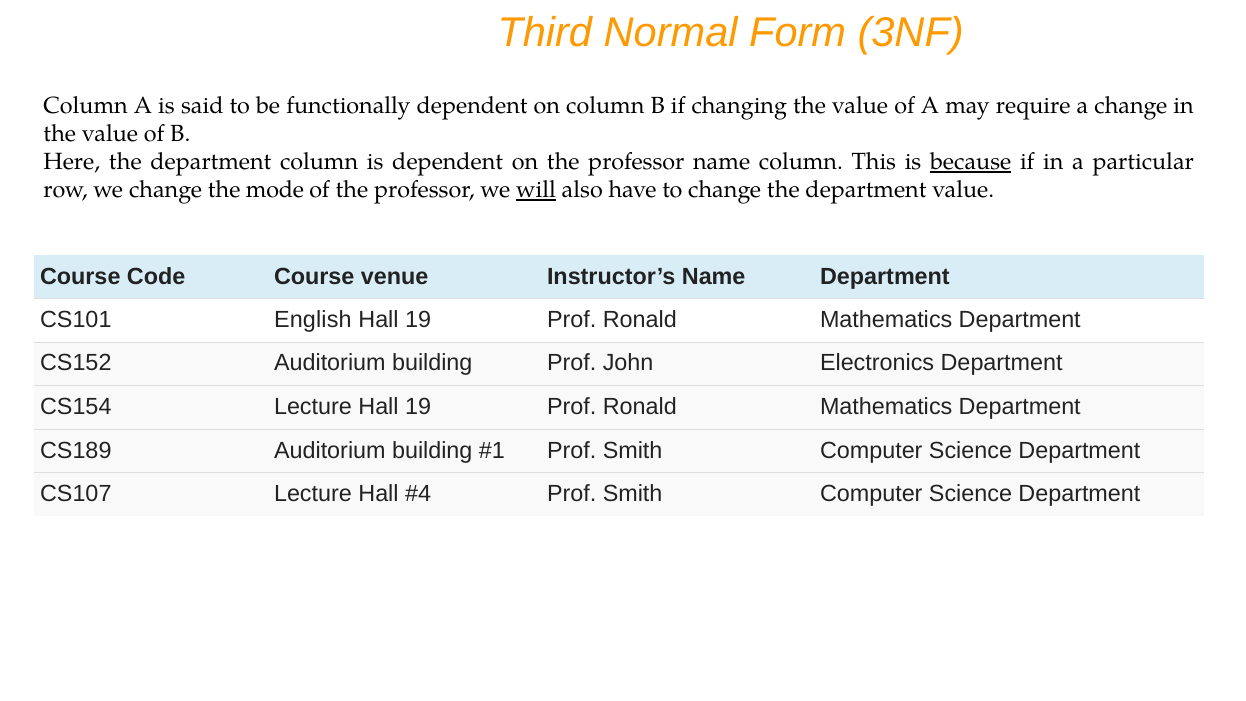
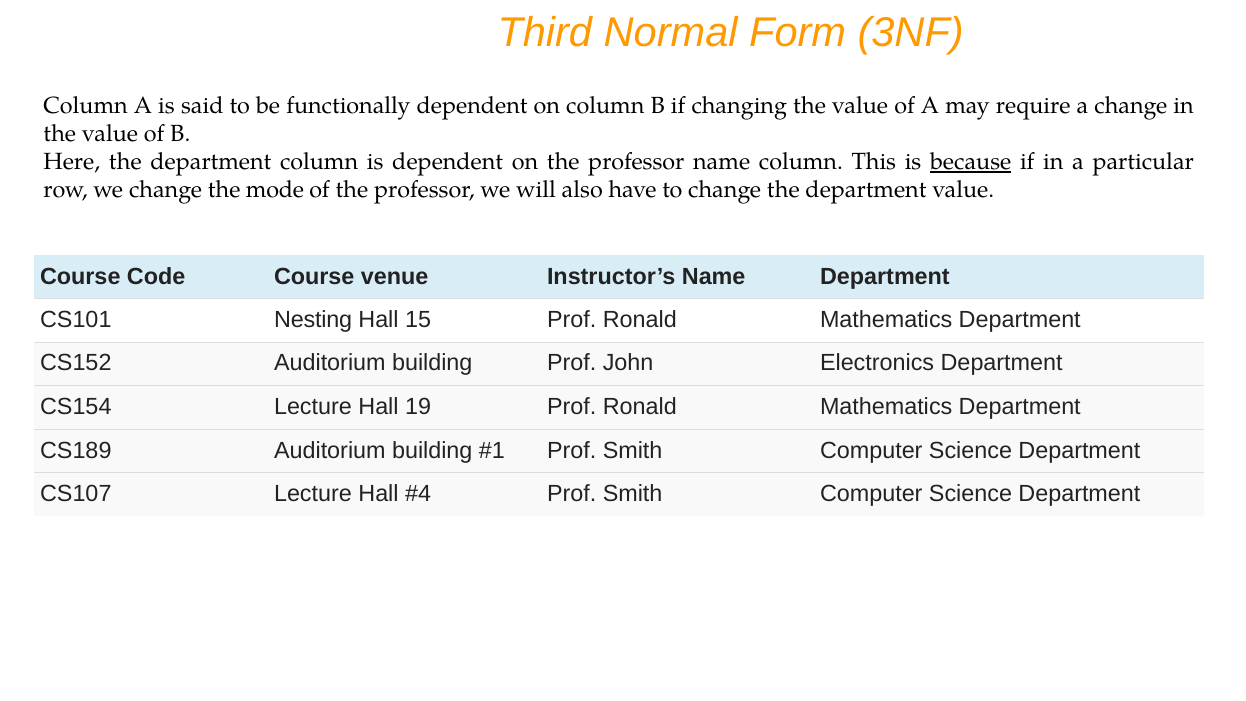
will underline: present -> none
English: English -> Nesting
19 at (418, 320): 19 -> 15
